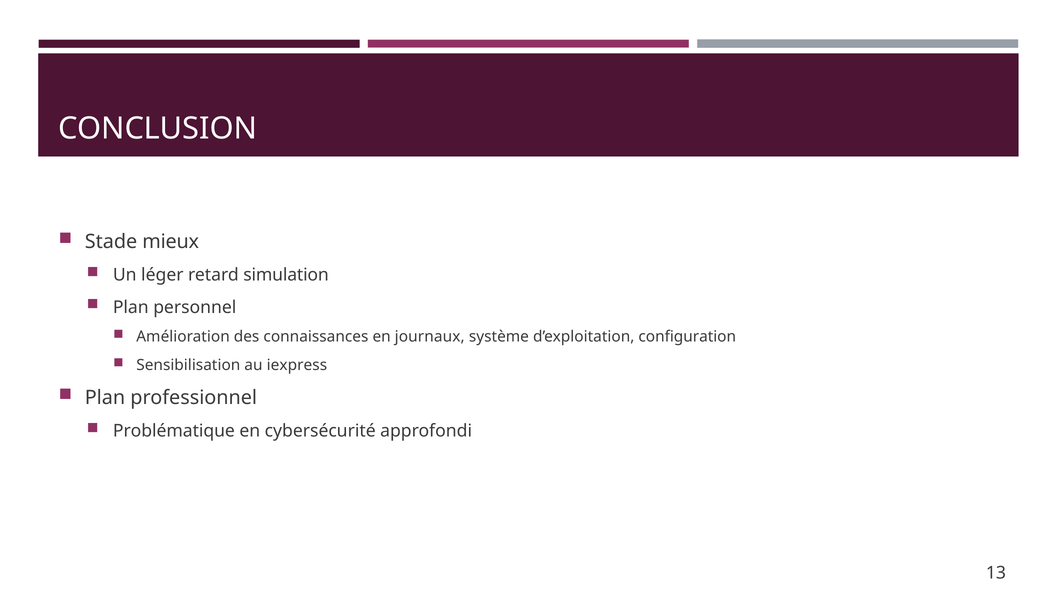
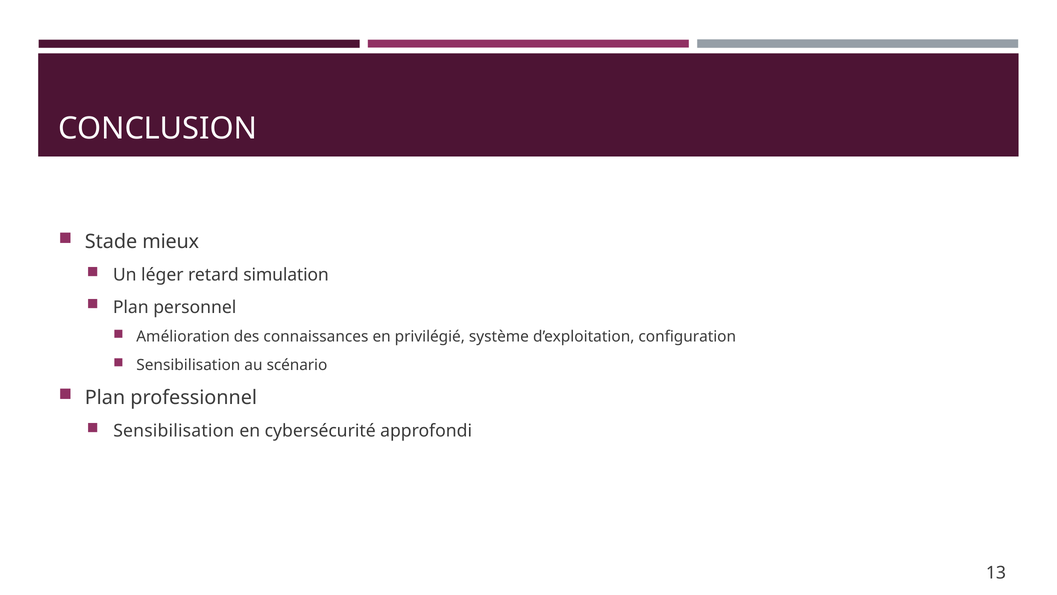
journaux: journaux -> privilégié
iexpress: iexpress -> scénario
Problématique at (174, 431): Problématique -> Sensibilisation
